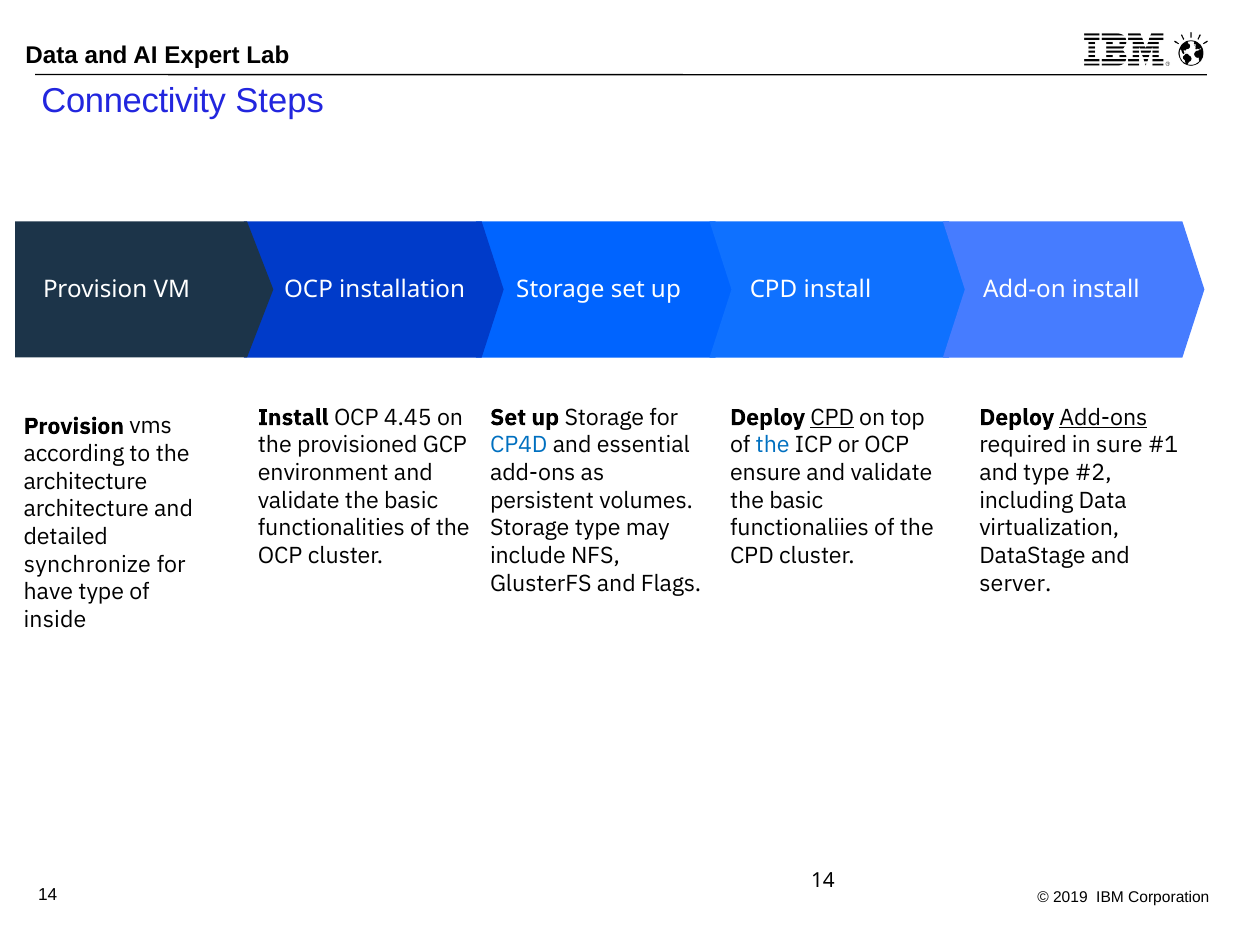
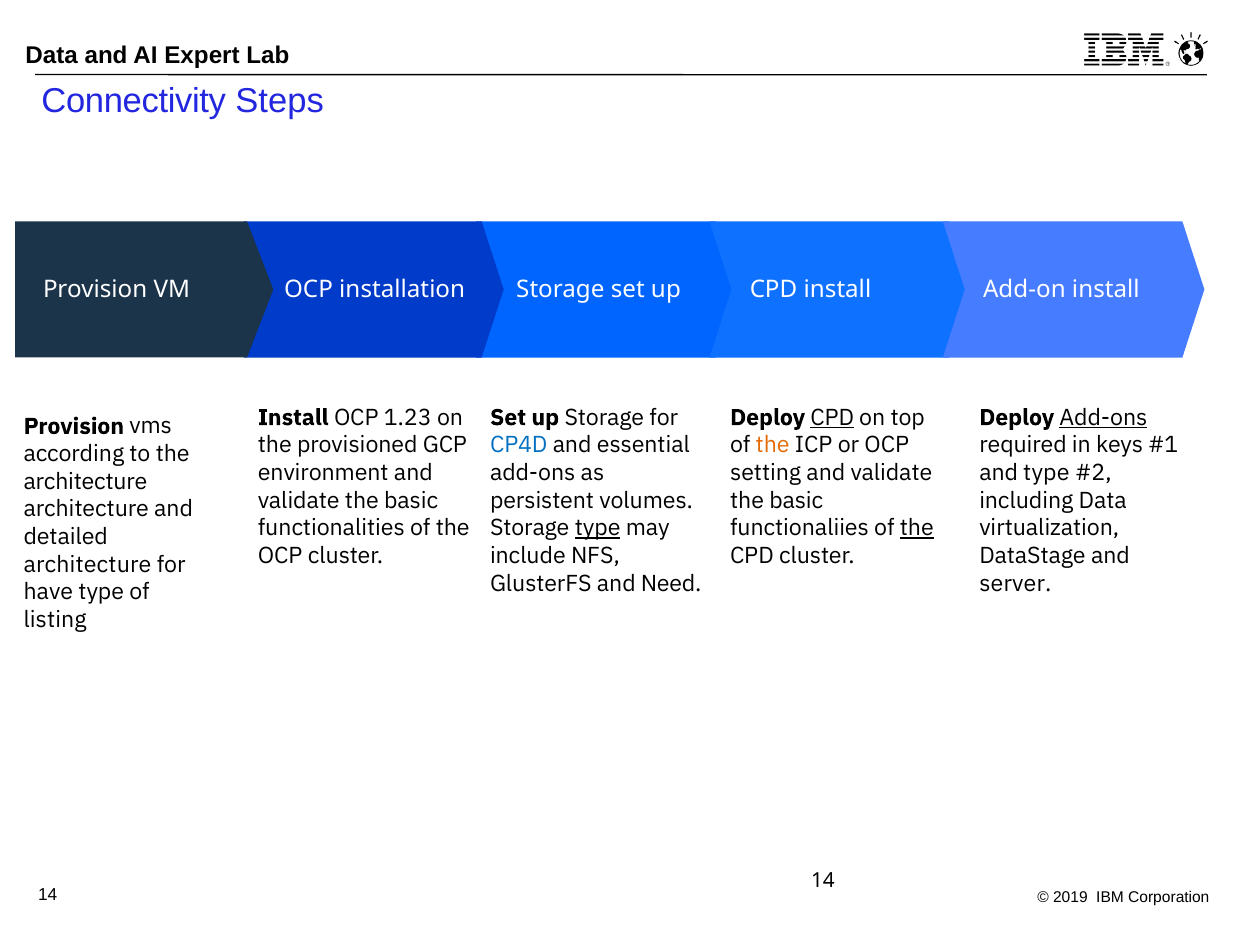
4.45: 4.45 -> 1.23
the at (773, 445) colour: blue -> orange
sure: sure -> keys
ensure: ensure -> setting
type at (598, 528) underline: none -> present
the at (917, 528) underline: none -> present
synchronize at (87, 565): synchronize -> architecture
Flags: Flags -> Need
inside: inside -> listing
